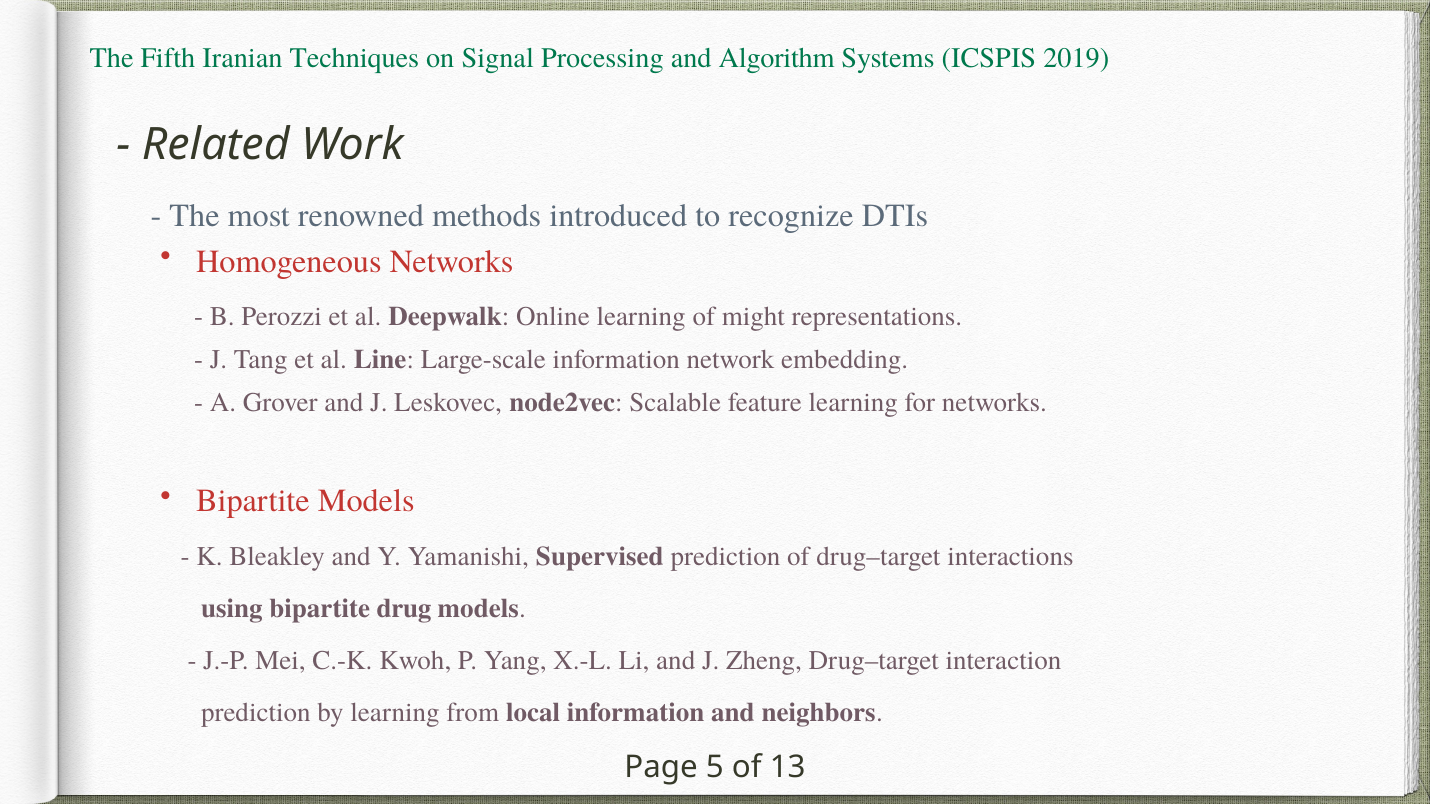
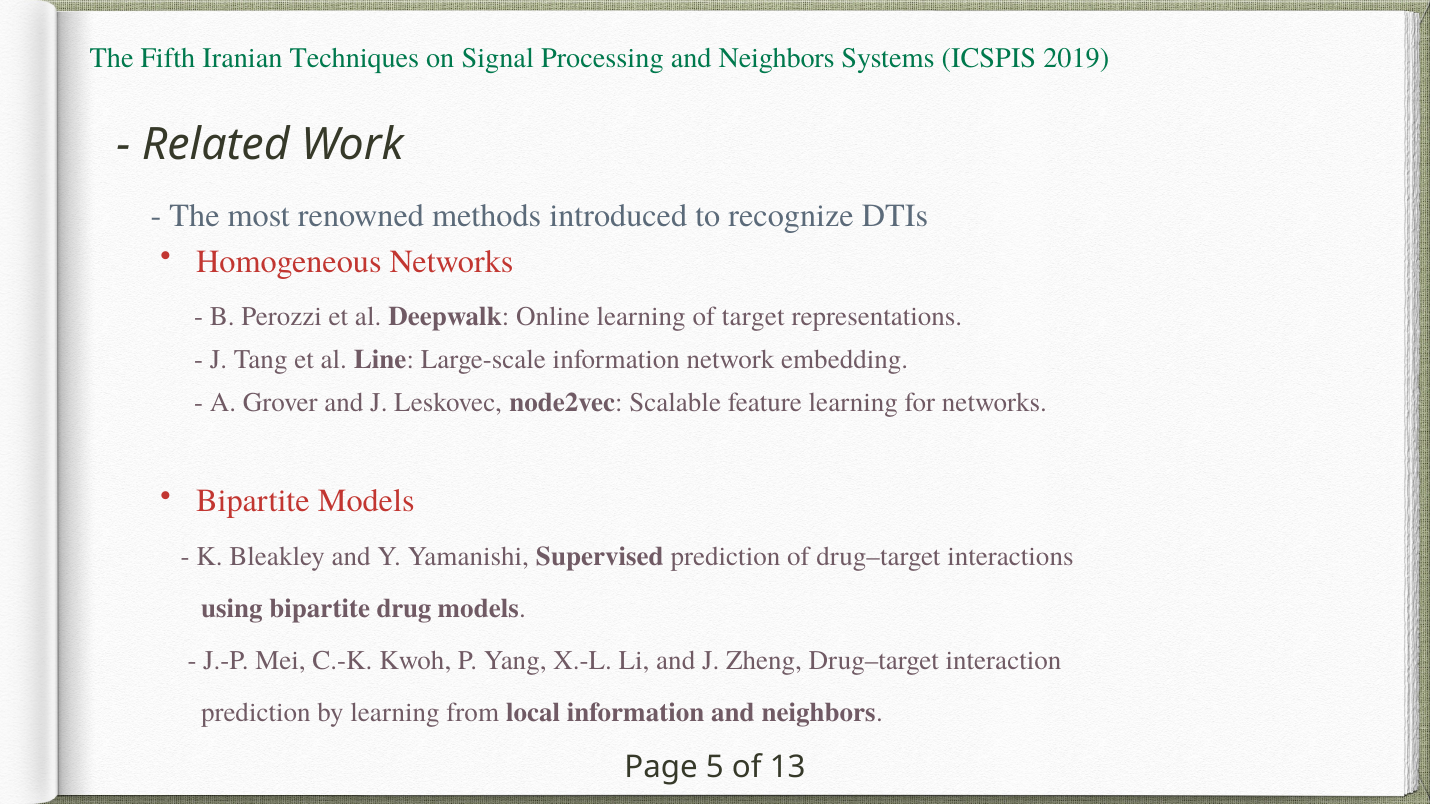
Processing and Algorithm: Algorithm -> Neighbors
might: might -> target
